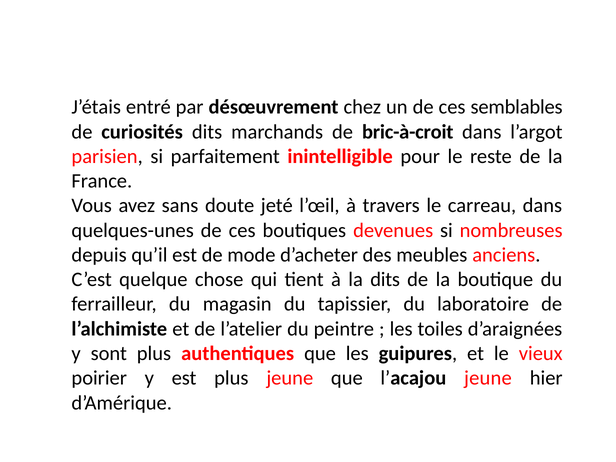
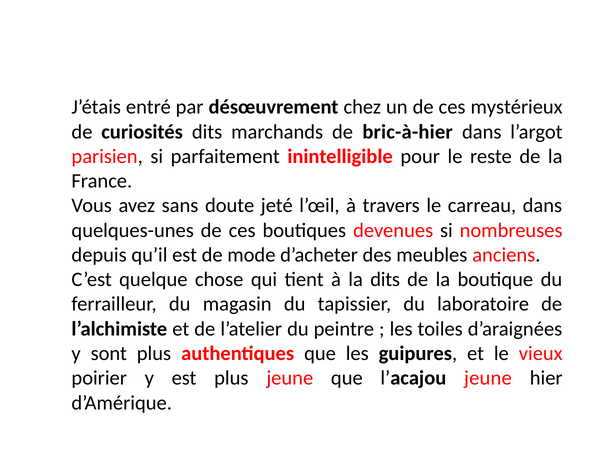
semblables: semblables -> mystérieux
bric-à-croit: bric-à-croit -> bric-à-hier
